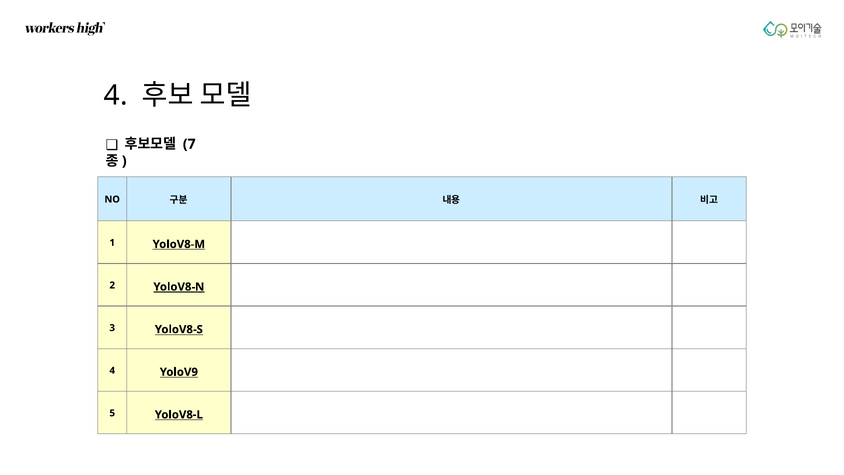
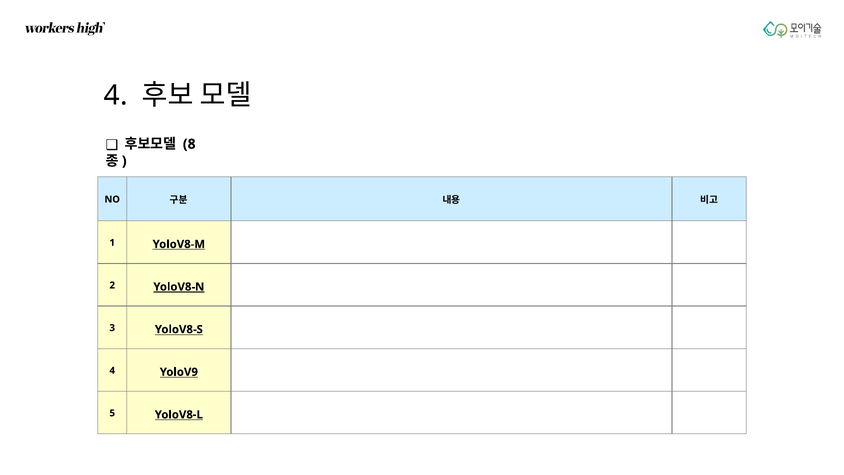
7: 7 -> 8
